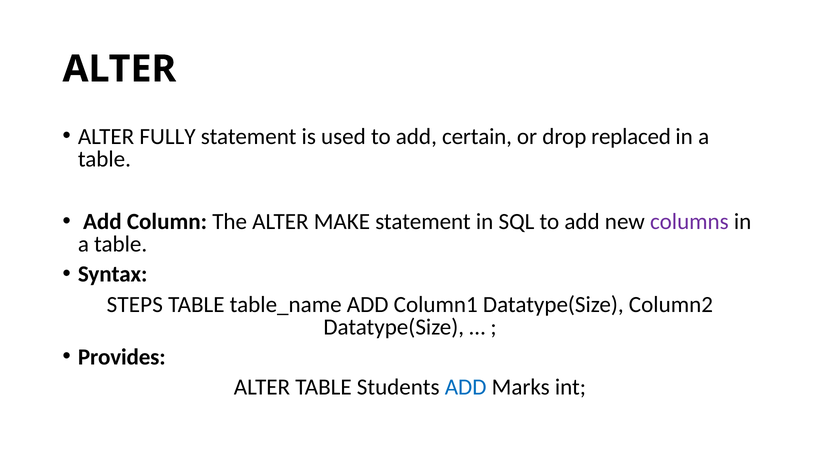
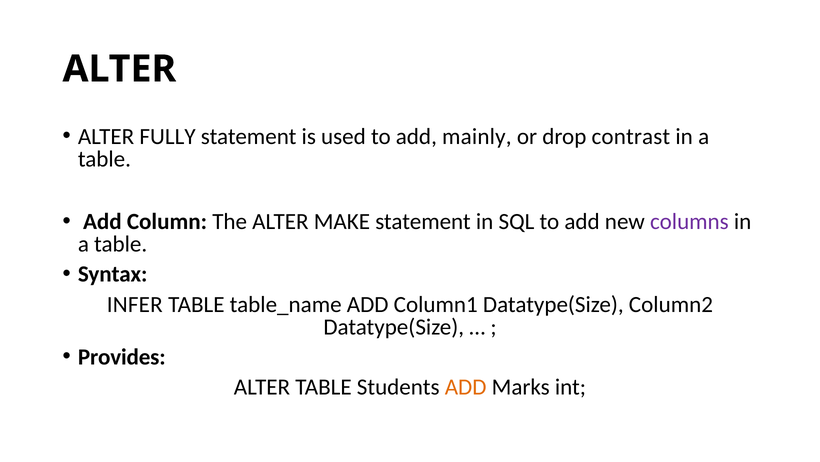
certain: certain -> mainly
replaced: replaced -> contrast
STEPS: STEPS -> INFER
ADD at (466, 387) colour: blue -> orange
